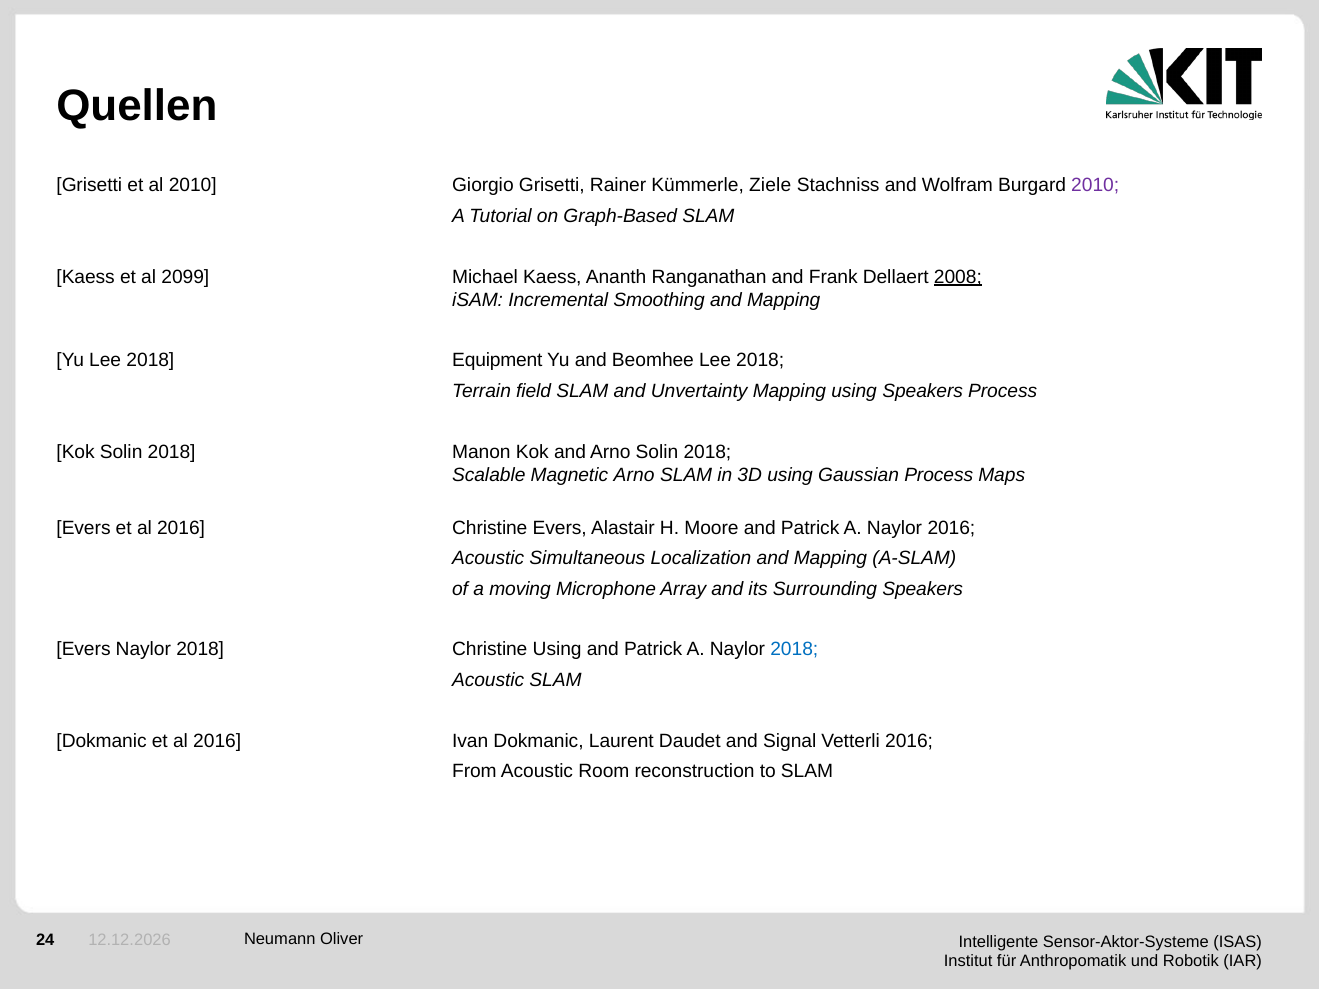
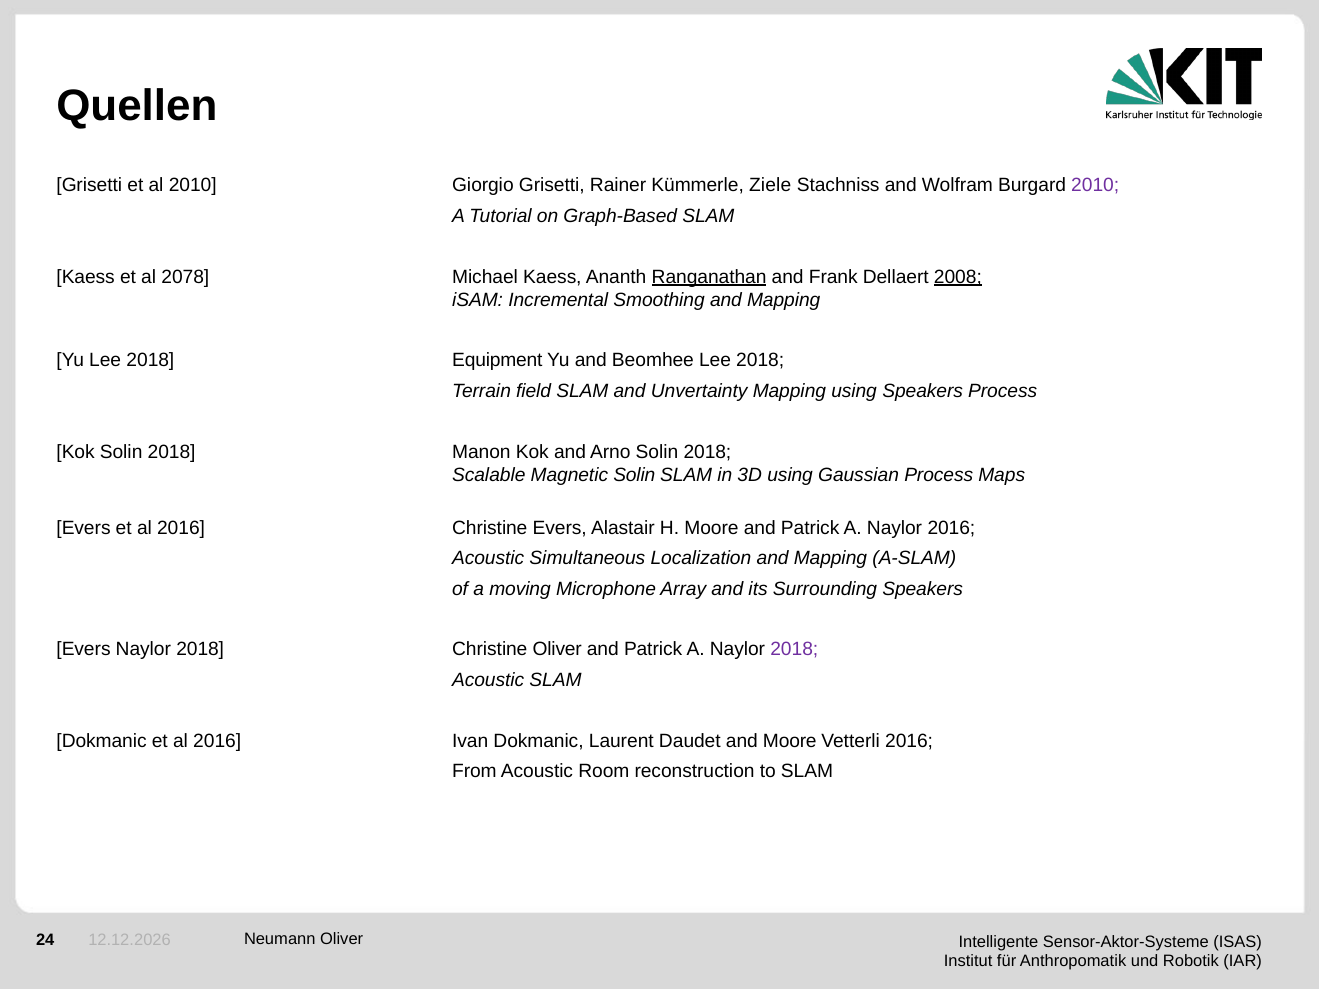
2099: 2099 -> 2078
Ranganathan underline: none -> present
Magnetic Arno: Arno -> Solin
Christine Using: Using -> Oliver
2018 at (794, 650) colour: blue -> purple
and Signal: Signal -> Moore
